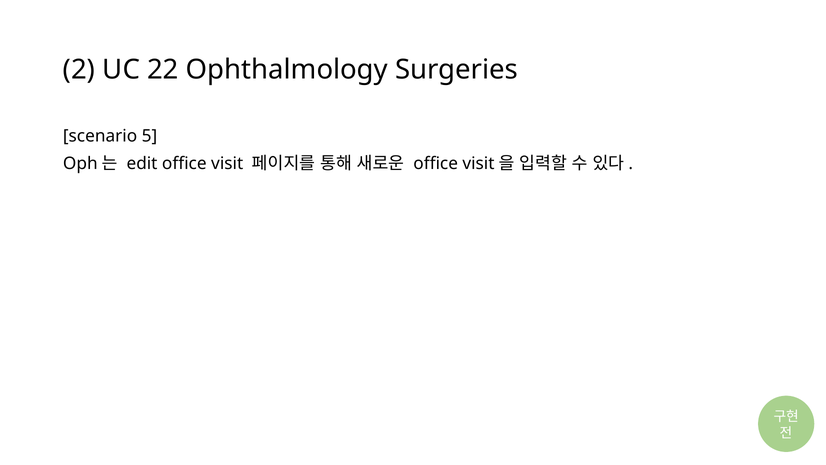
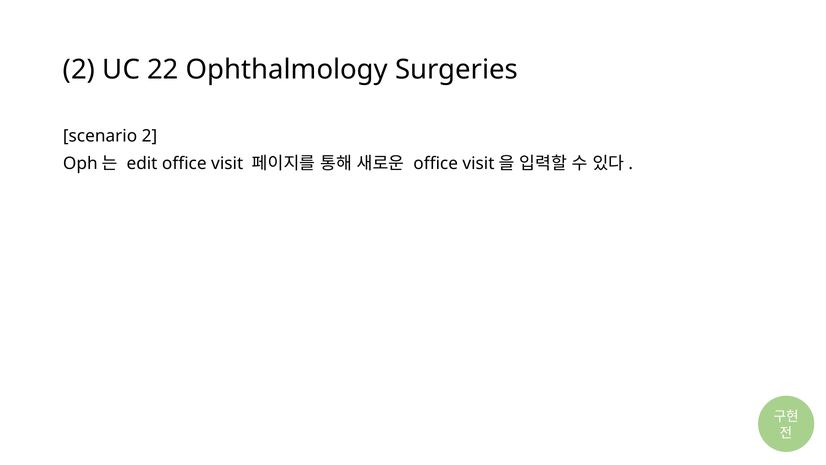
scenario 5: 5 -> 2
